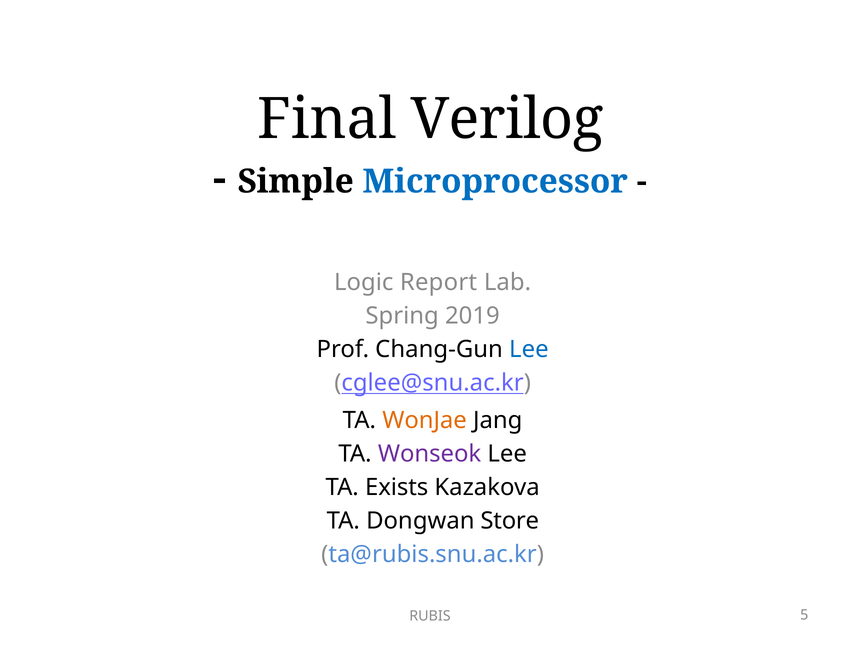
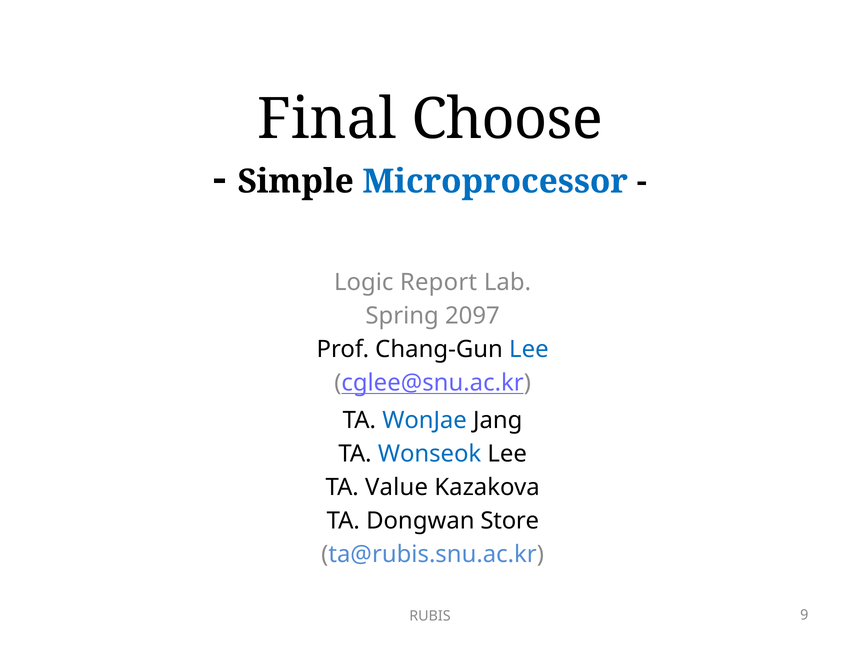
Verilog: Verilog -> Choose
2019: 2019 -> 2097
WonJae colour: orange -> blue
Wonseok colour: purple -> blue
Exists: Exists -> Value
5: 5 -> 9
